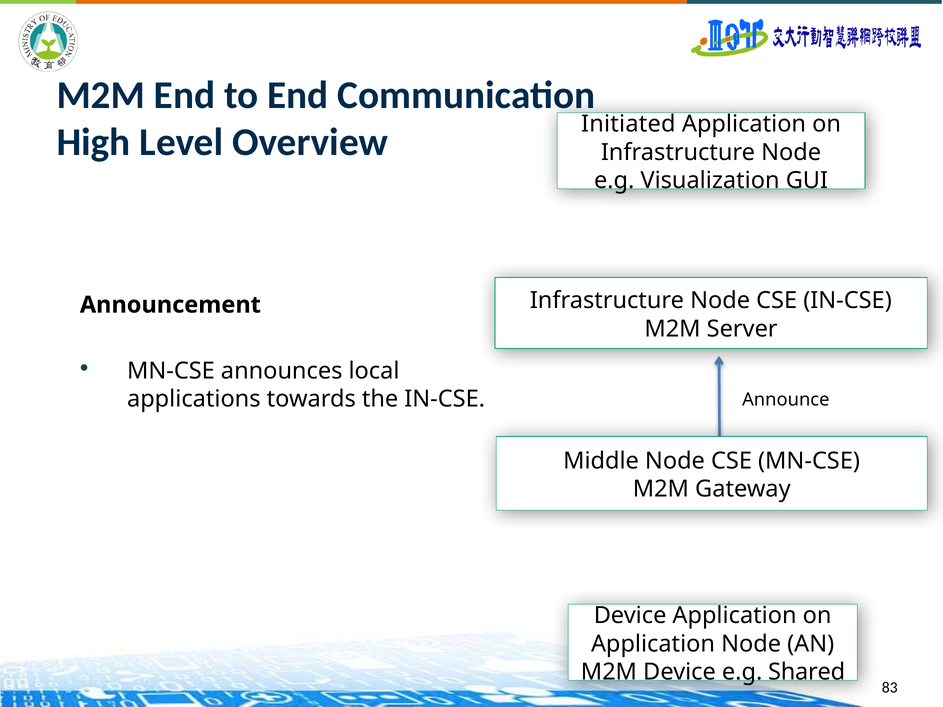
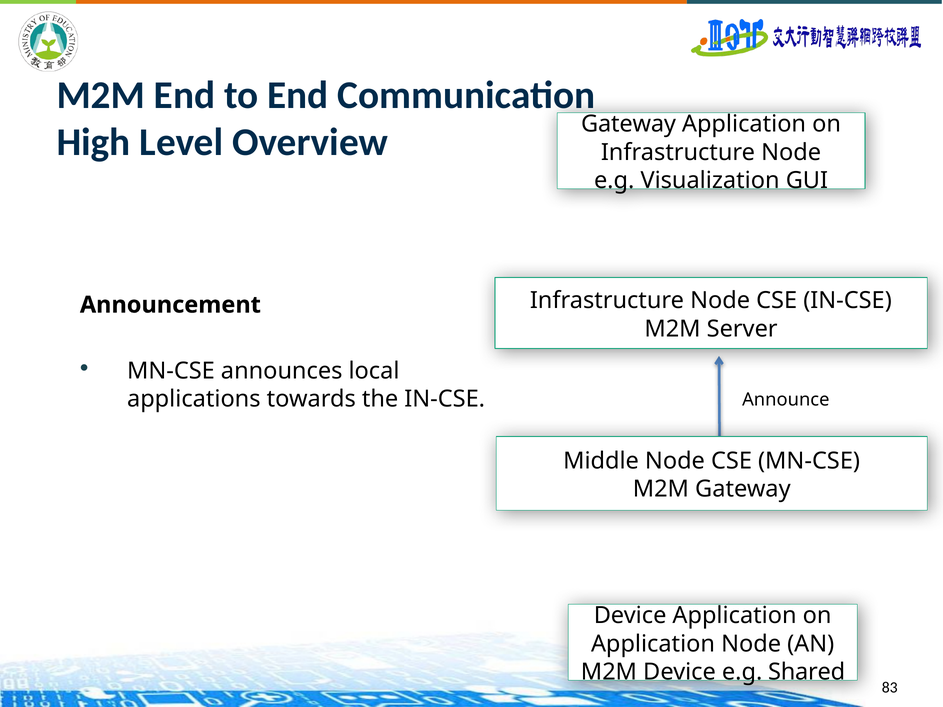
Initiated at (628, 124): Initiated -> Gateway
